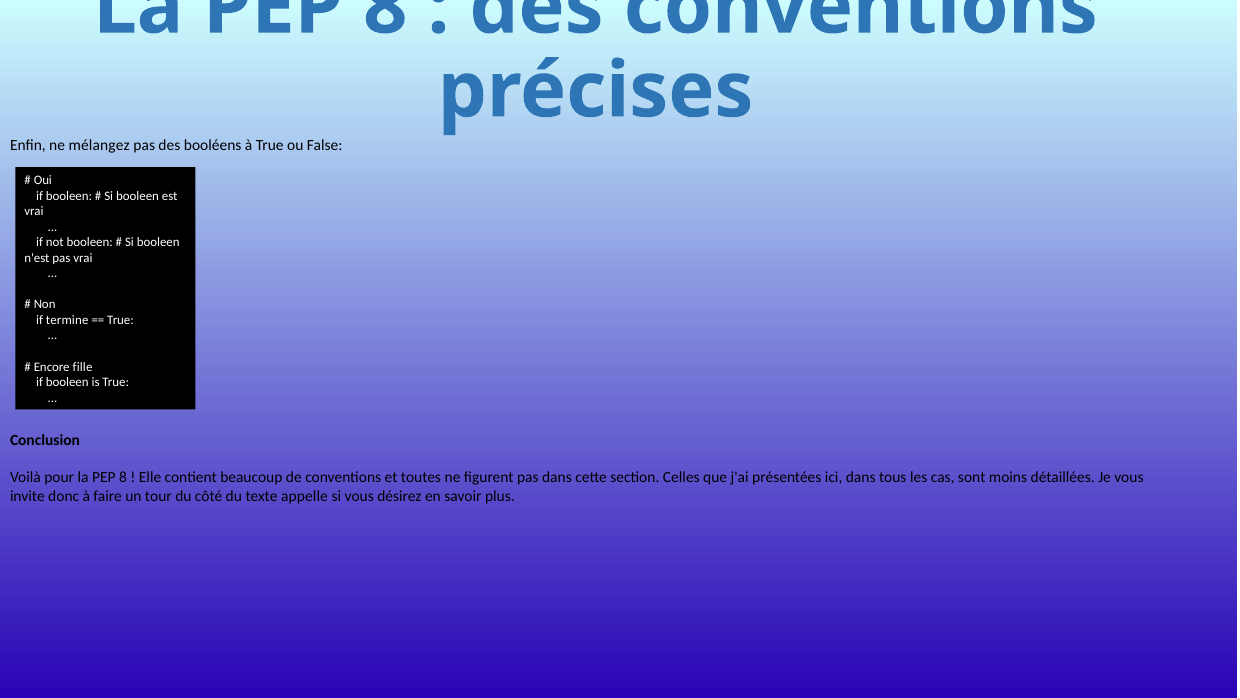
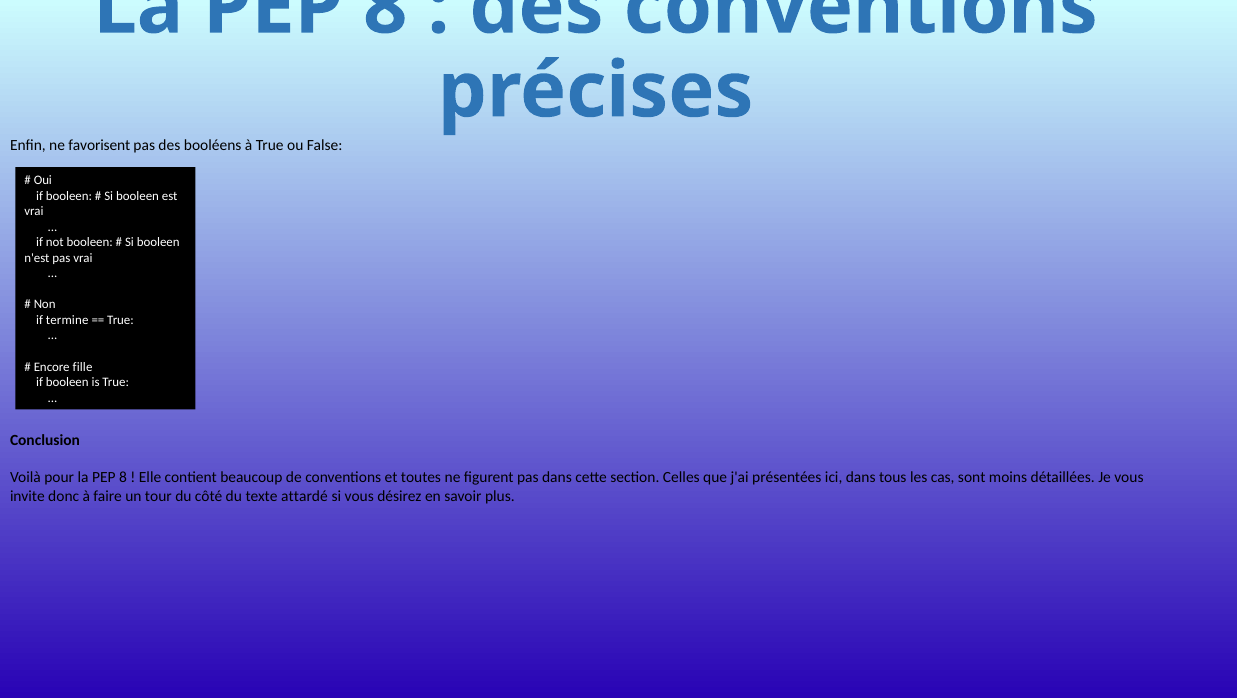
mélangez: mélangez -> favorisent
appelle: appelle -> attardé
